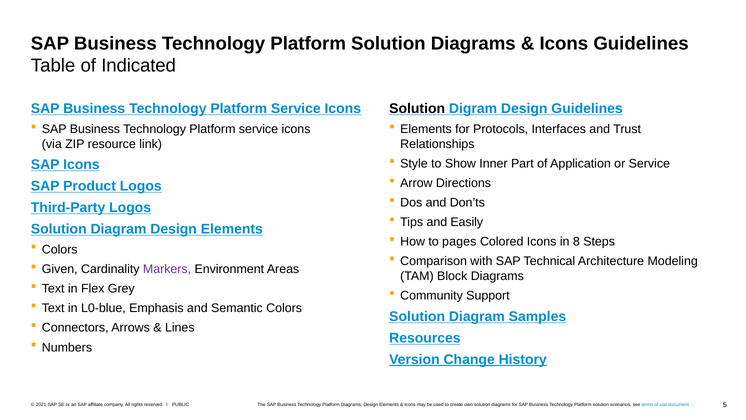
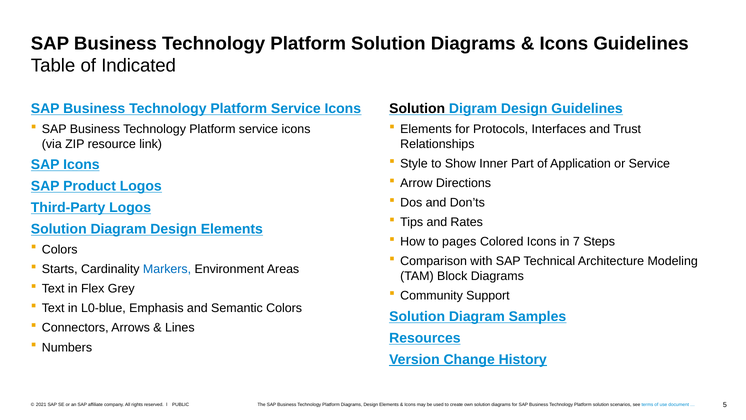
Easily: Easily -> Rates
8: 8 -> 7
Given: Given -> Starts
Markers colour: purple -> blue
